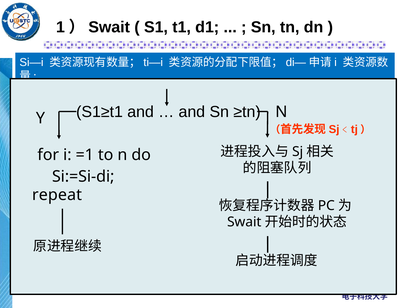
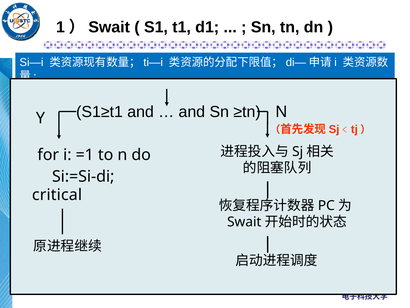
repeat: repeat -> critical
